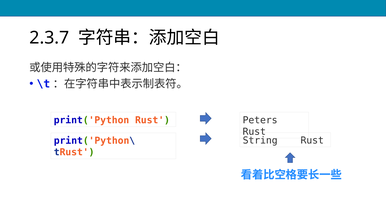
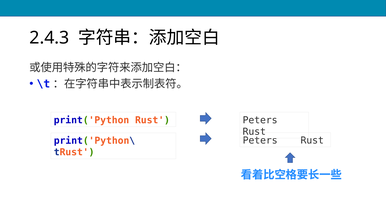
2.3.7: 2.3.7 -> 2.4.3
String at (260, 141): String -> Peters
